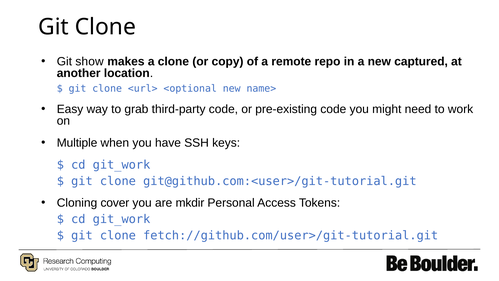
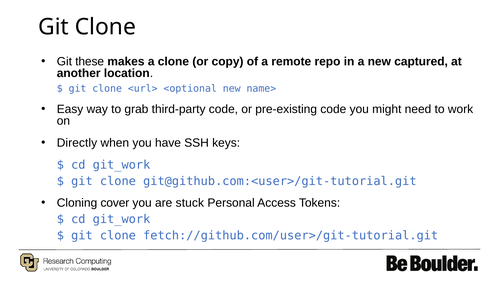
show: show -> these
Multiple: Multiple -> Directly
mkdir: mkdir -> stuck
